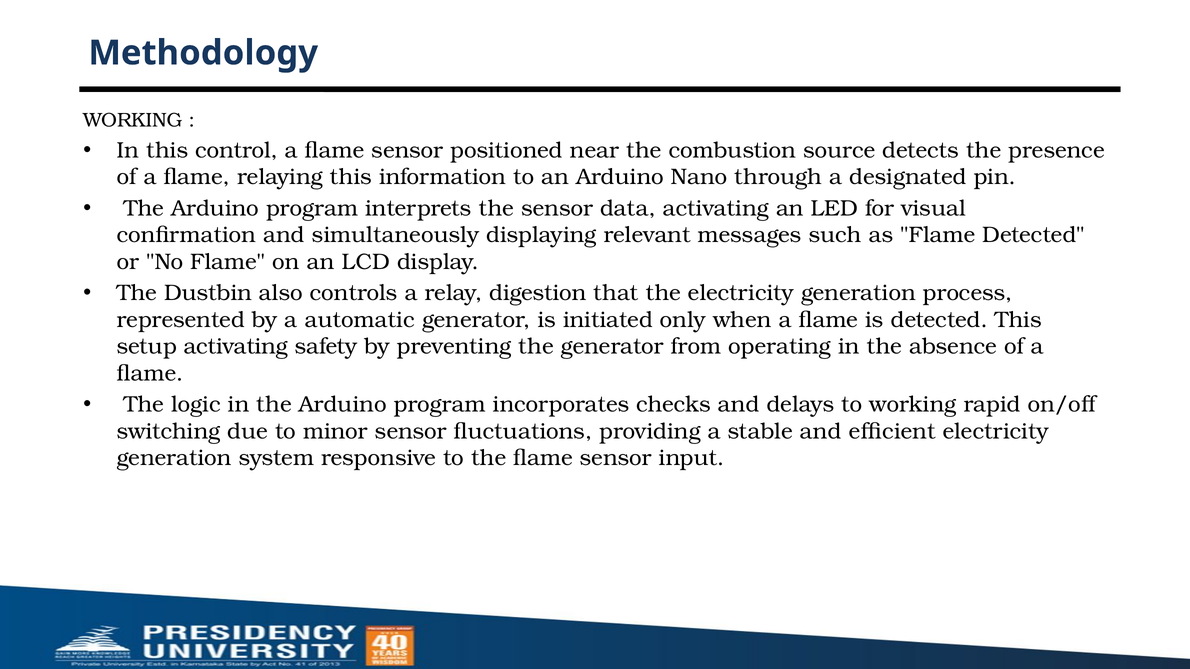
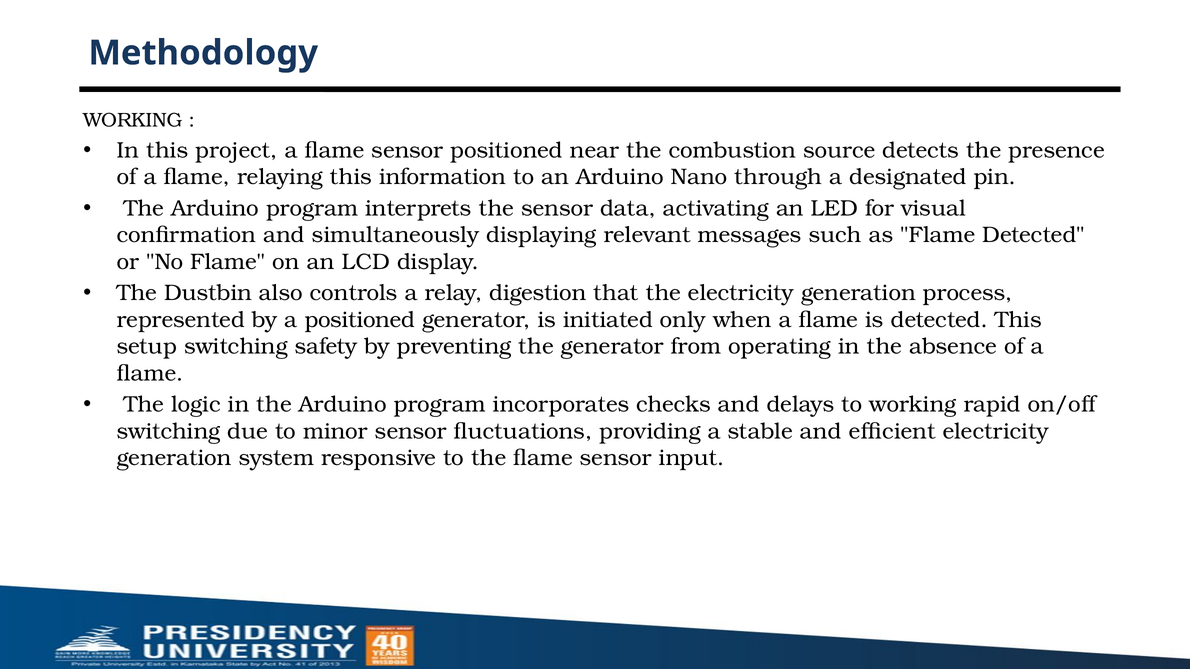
control: control -> project
a automatic: automatic -> positioned
setup activating: activating -> switching
